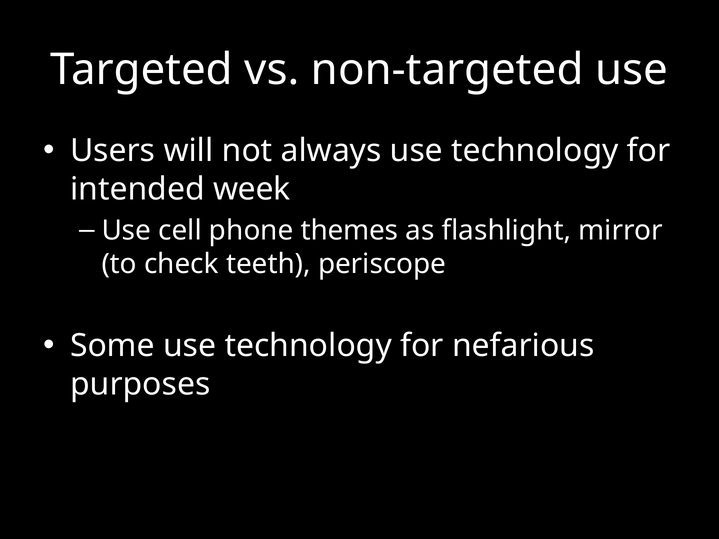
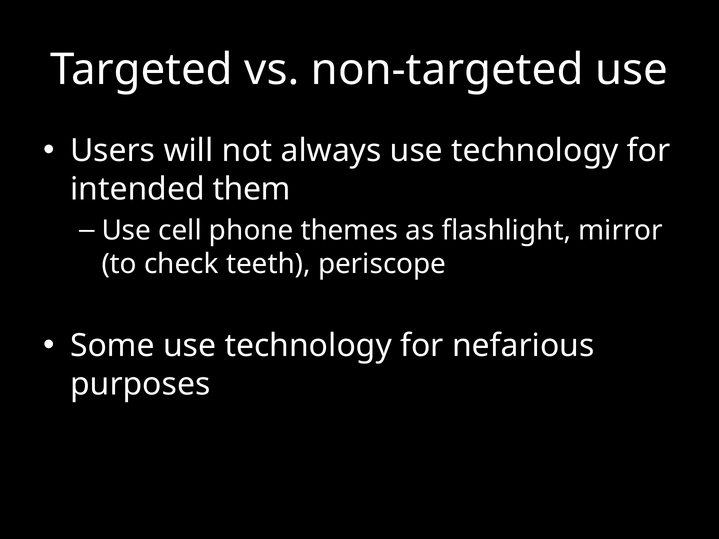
week: week -> them
